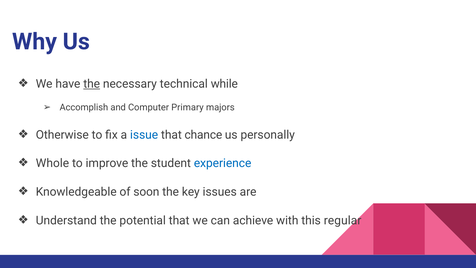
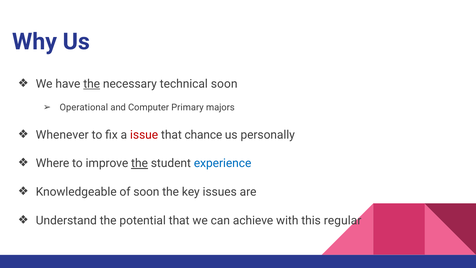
technical while: while -> soon
Accomplish: Accomplish -> Operational
Otherwise: Otherwise -> Whenever
issue colour: blue -> red
Whole: Whole -> Where
the at (140, 163) underline: none -> present
